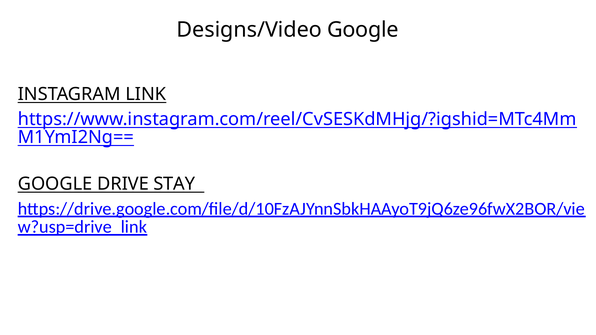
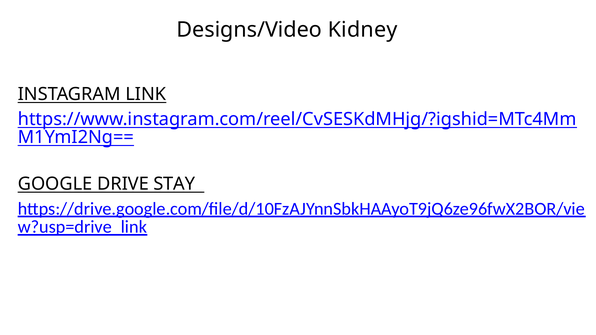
Designs/Video Google: Google -> Kidney
